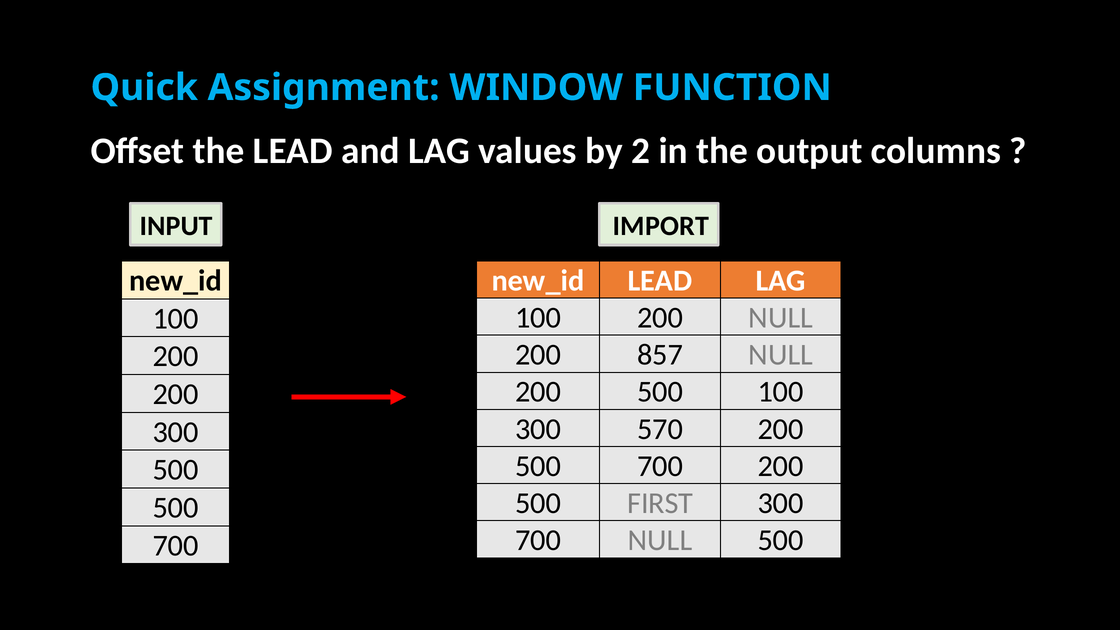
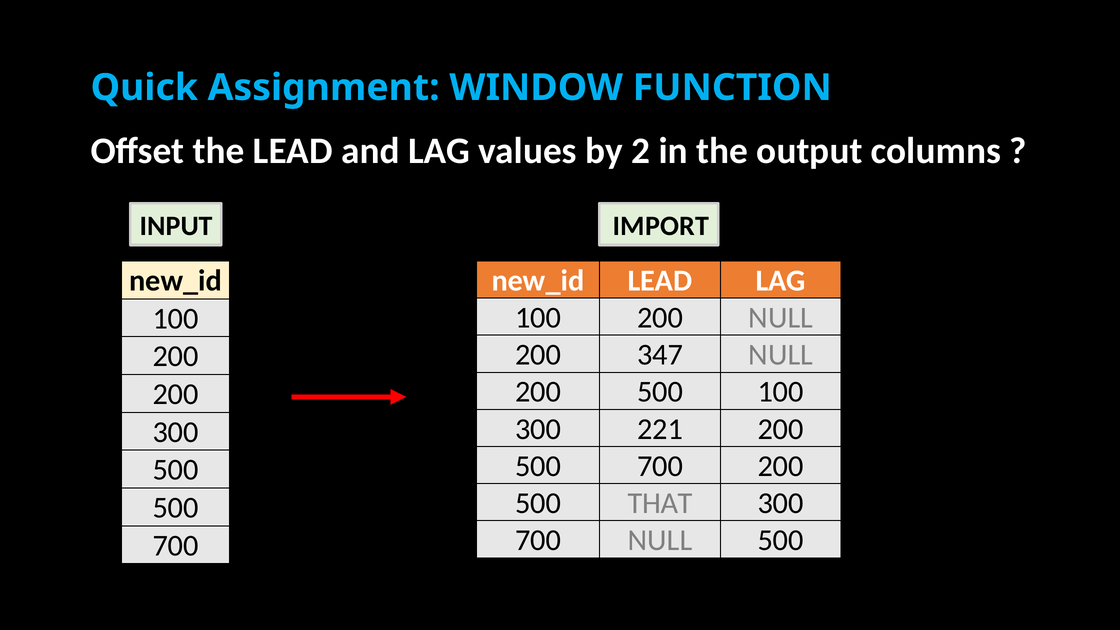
857: 857 -> 347
570: 570 -> 221
FIRST: FIRST -> THAT
